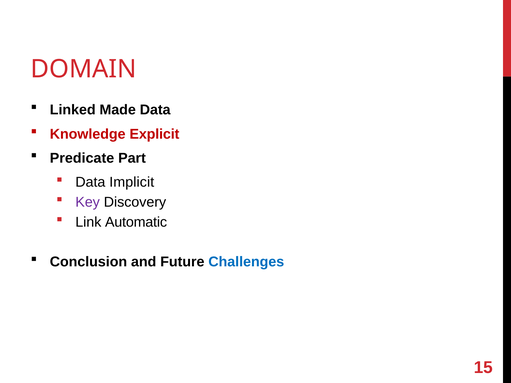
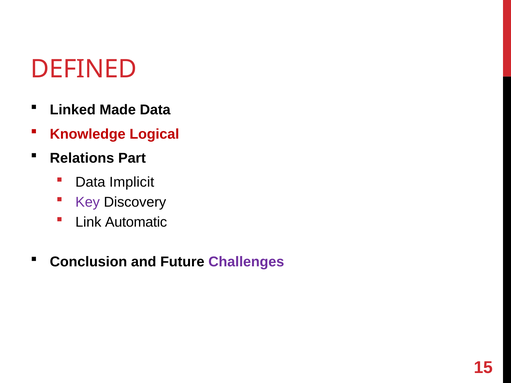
DOMAIN: DOMAIN -> DEFINED
Explicit: Explicit -> Logical
Predicate: Predicate -> Relations
Challenges colour: blue -> purple
